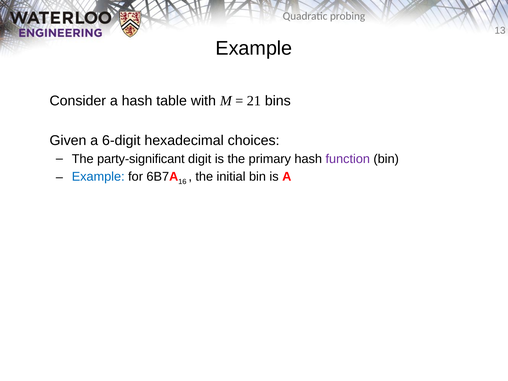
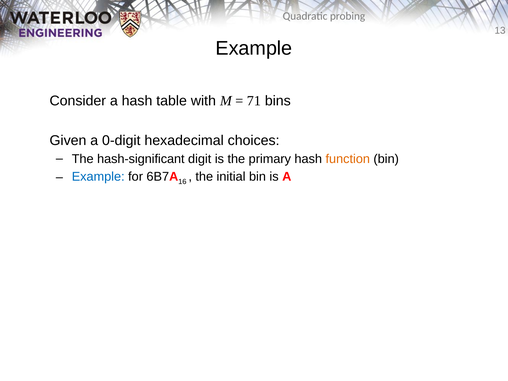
21: 21 -> 71
6-digit: 6-digit -> 0-digit
party-significant: party-significant -> hash-significant
function colour: purple -> orange
